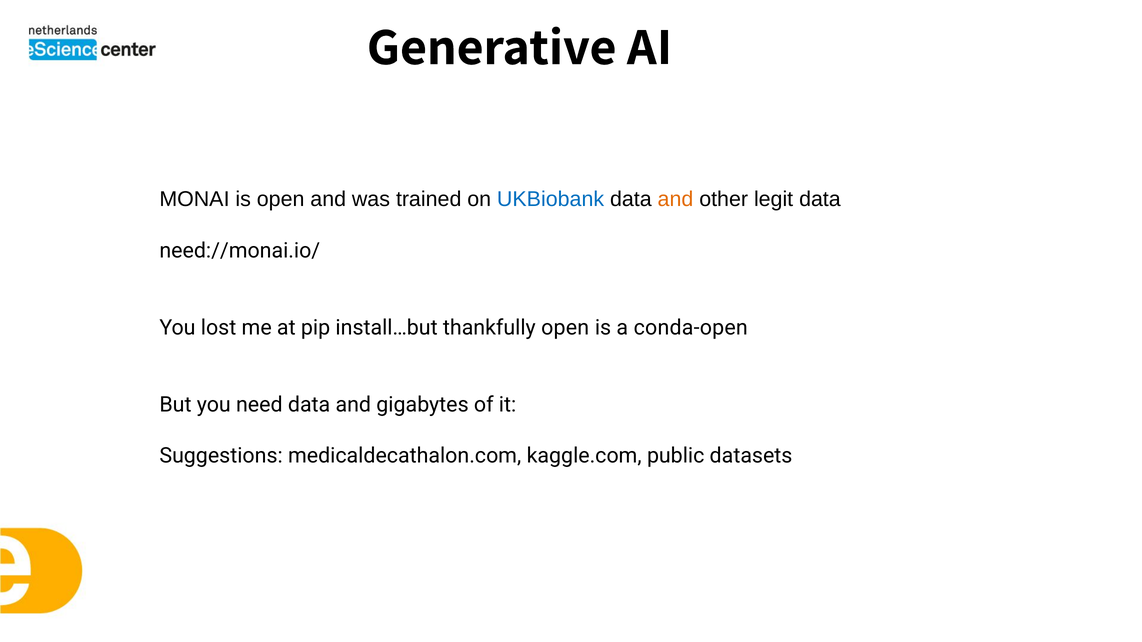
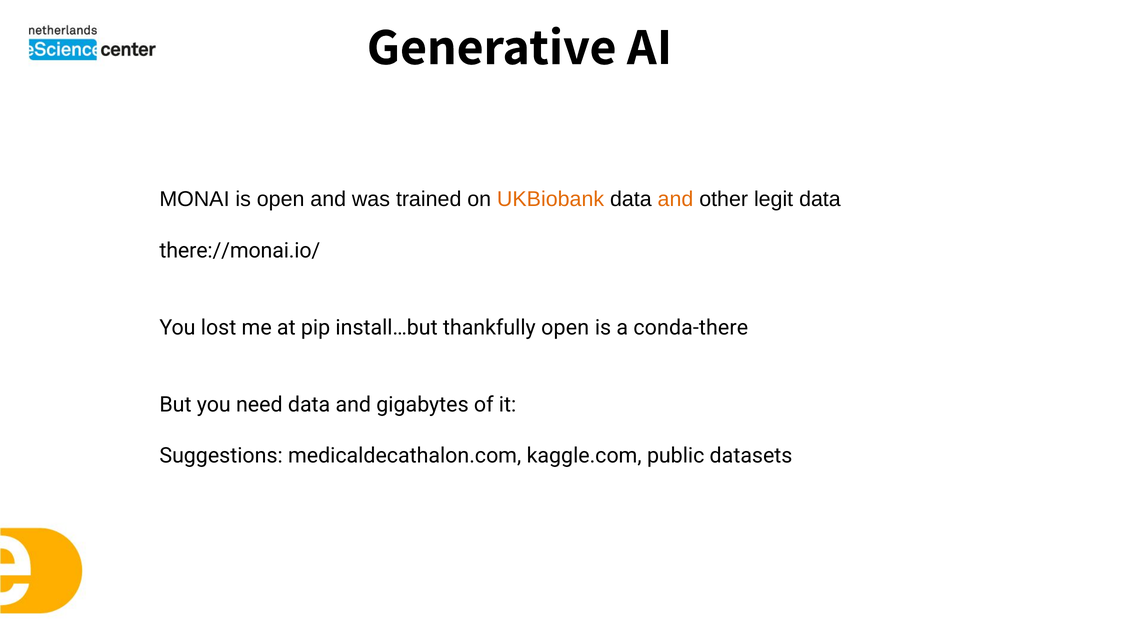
UKBiobank colour: blue -> orange
need://monai.io/: need://monai.io/ -> there://monai.io/
conda-open: conda-open -> conda-there
